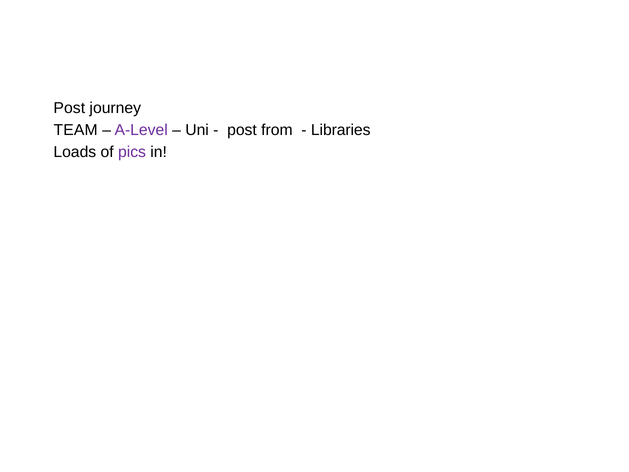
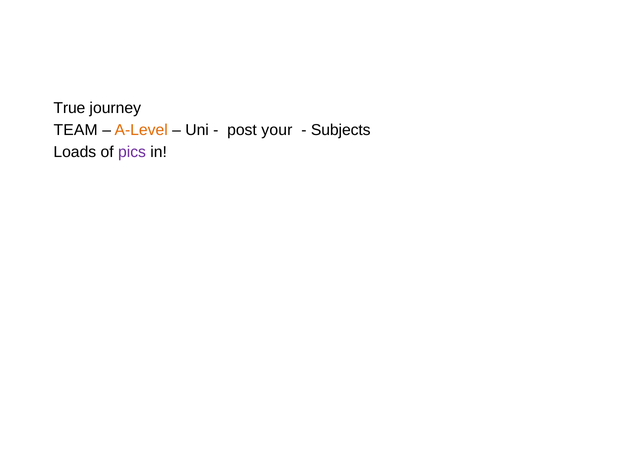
Post at (69, 108): Post -> True
A-Level colour: purple -> orange
from: from -> your
Libraries: Libraries -> Subjects
